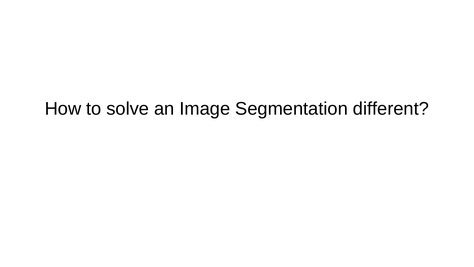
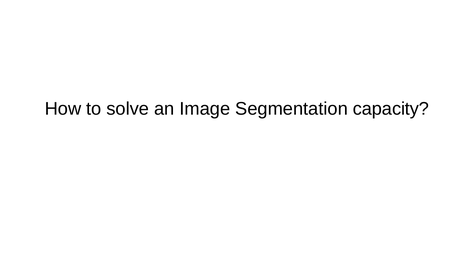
different: different -> capacity
